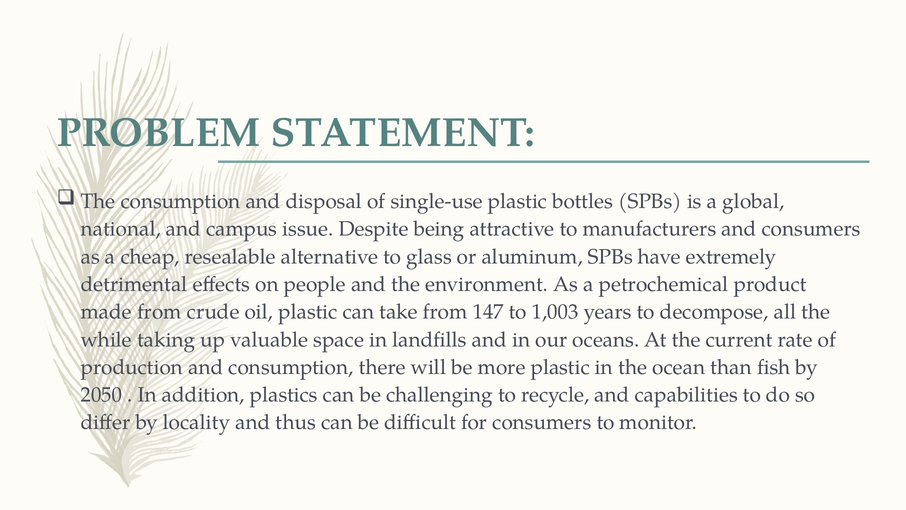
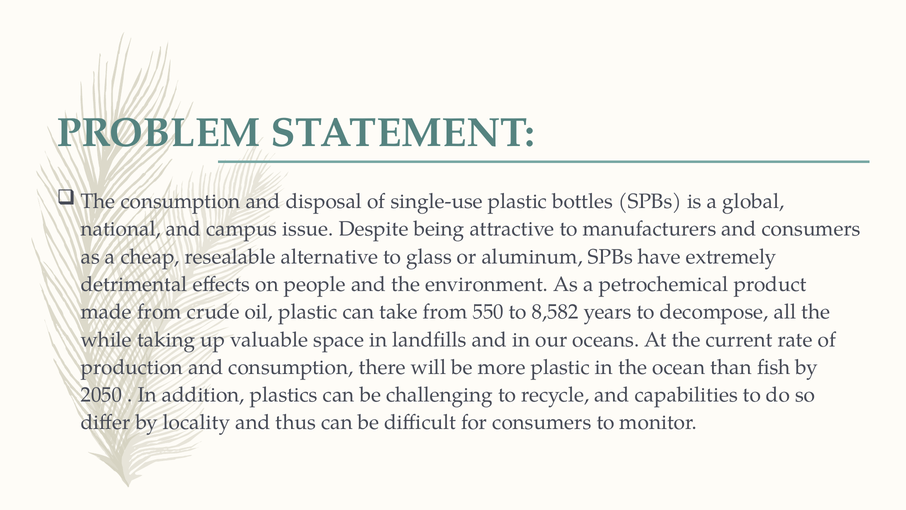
147: 147 -> 550
1,003: 1,003 -> 8,582
